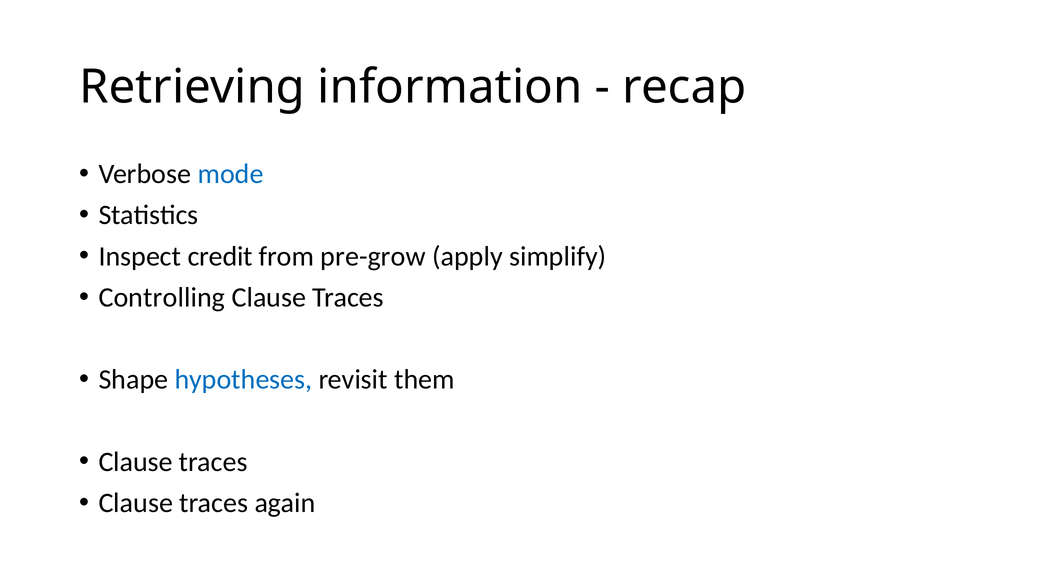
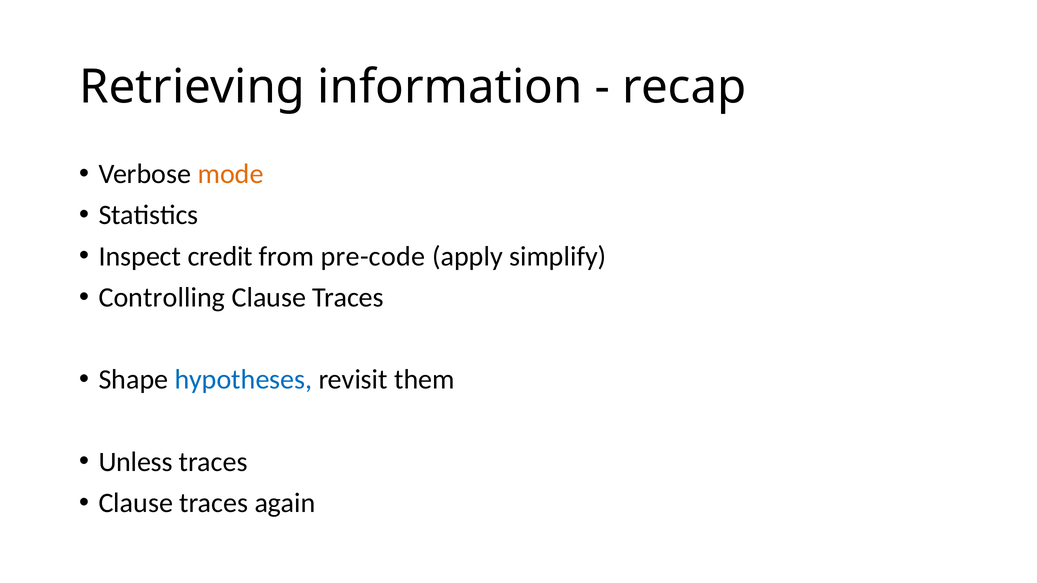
mode colour: blue -> orange
pre-grow: pre-grow -> pre-code
Clause at (136, 462): Clause -> Unless
